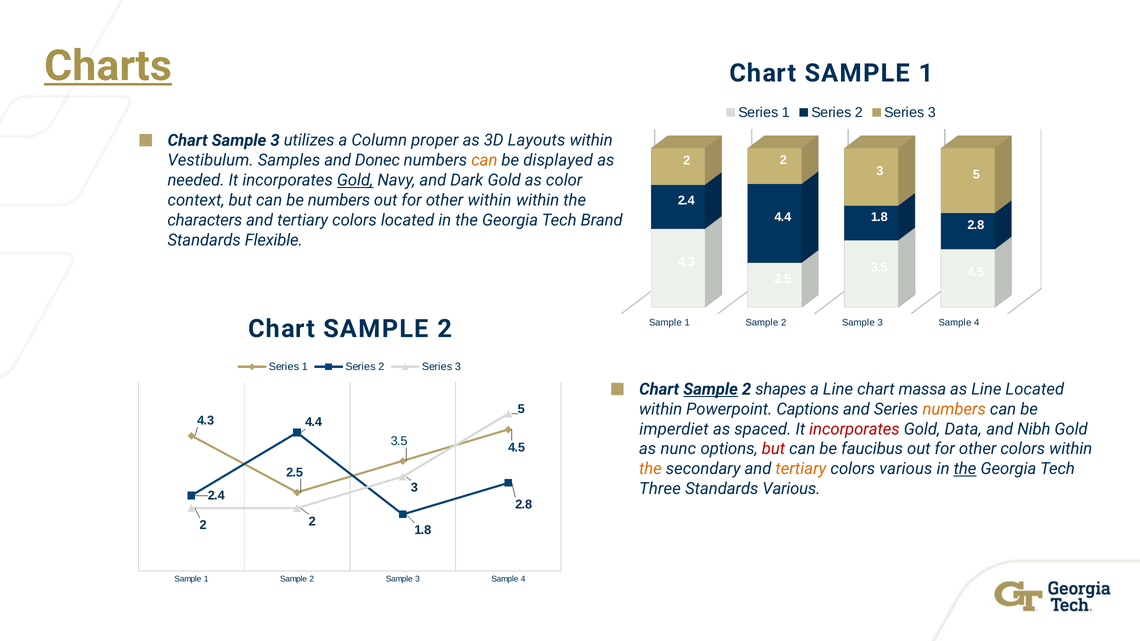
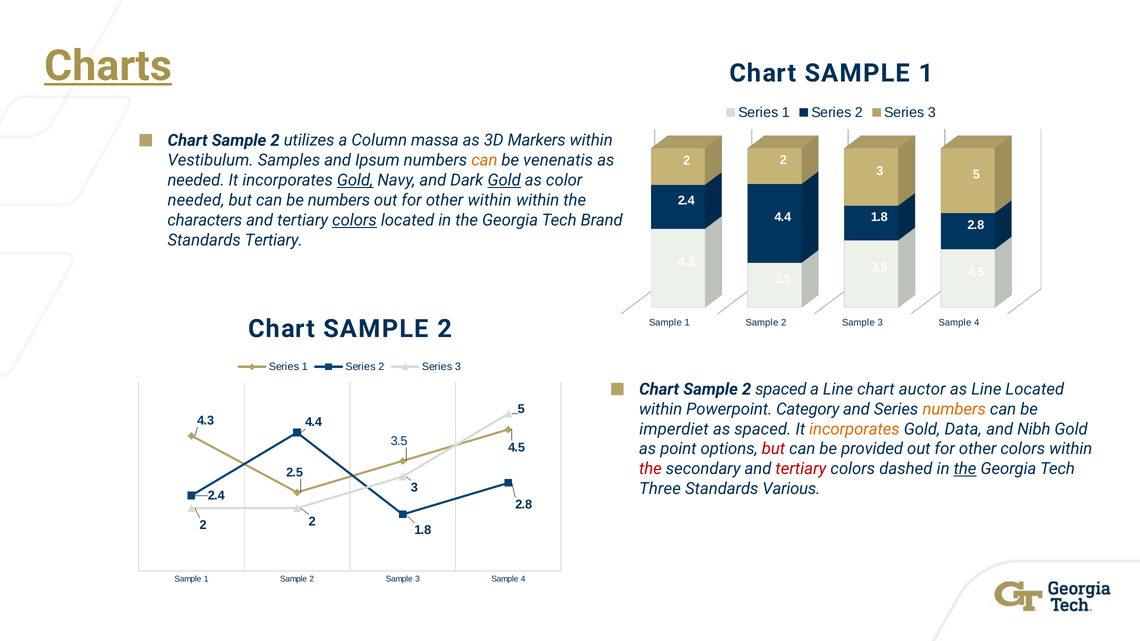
3 at (275, 140): 3 -> 2
proper: proper -> massa
Layouts: Layouts -> Markers
Donec: Donec -> Ipsum
displayed: displayed -> venenatis
Gold at (504, 180) underline: none -> present
context at (196, 200): context -> needed
colors at (354, 220) underline: none -> present
Standards Flexible: Flexible -> Tertiary
Sample at (711, 389) underline: present -> none
2 shapes: shapes -> spaced
massa: massa -> auctor
Captions: Captions -> Category
incorporates at (854, 429) colour: red -> orange
nunc: nunc -> point
faucibus: faucibus -> provided
the at (650, 469) colour: orange -> red
tertiary at (801, 469) colour: orange -> red
colors various: various -> dashed
